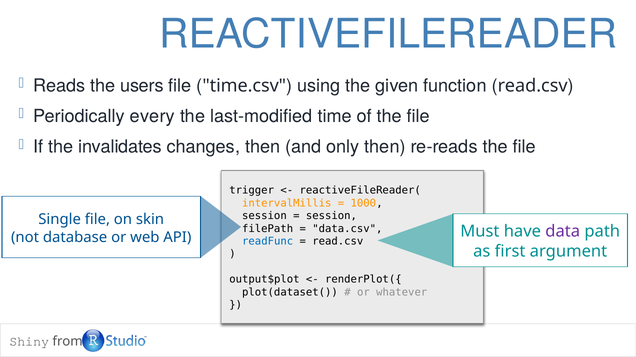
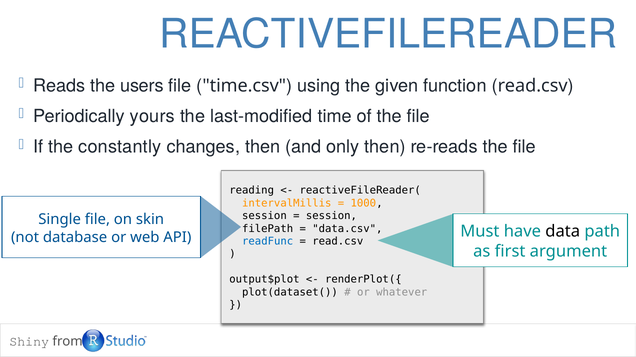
every: every -> yours
invalidates: invalidates -> constantly
trigger: trigger -> reading
data colour: purple -> black
